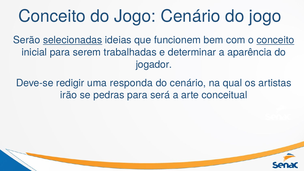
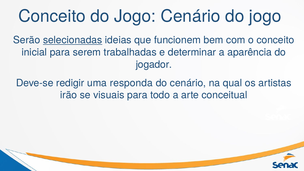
conceito at (275, 40) underline: present -> none
pedras: pedras -> visuais
será: será -> todo
